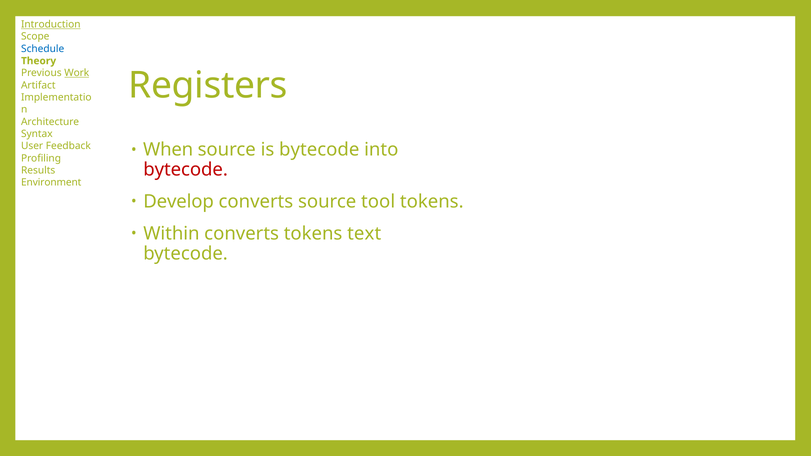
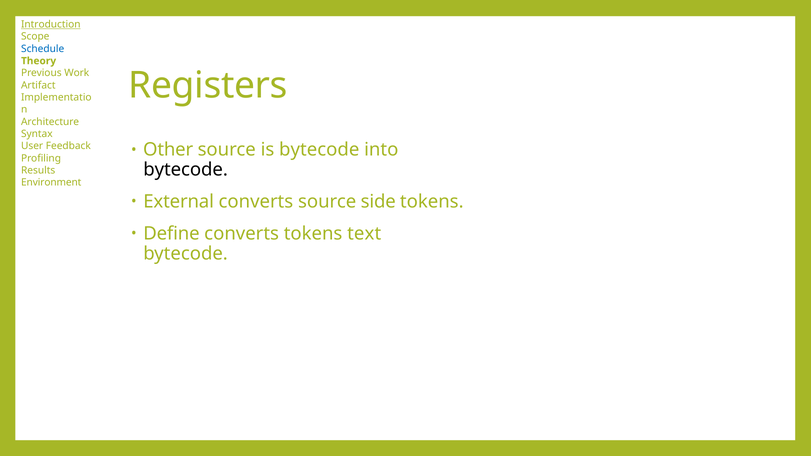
Work underline: present -> none
When: When -> Other
bytecode at (186, 170) colour: red -> black
Develop: Develop -> External
tool: tool -> side
Within: Within -> Define
